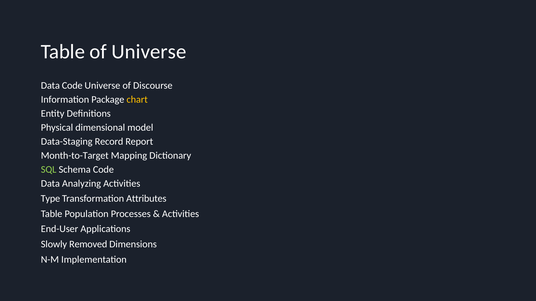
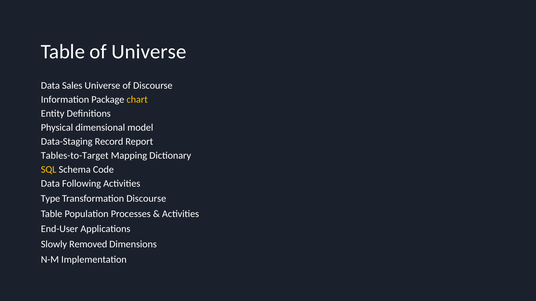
Data Code: Code -> Sales
Month-to-Target: Month-to-Target -> Tables-to-Target
SQL colour: light green -> yellow
Analyzing: Analyzing -> Following
Transformation Attributes: Attributes -> Discourse
